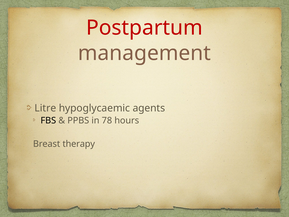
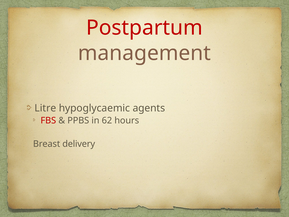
FBS colour: black -> red
78: 78 -> 62
therapy: therapy -> delivery
